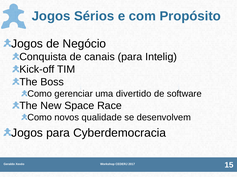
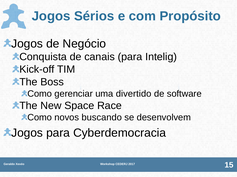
qualidade: qualidade -> buscando
